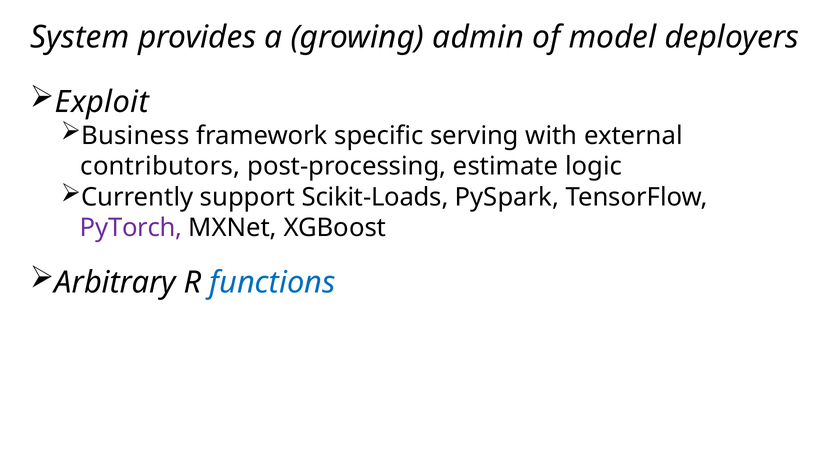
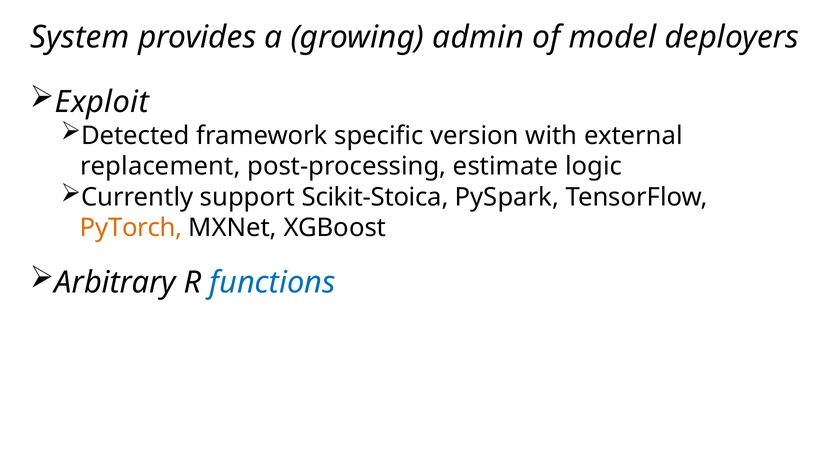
Business: Business -> Detected
serving: serving -> version
contributors: contributors -> replacement
Scikit-Loads: Scikit-Loads -> Scikit-Stoica
PyTorch colour: purple -> orange
